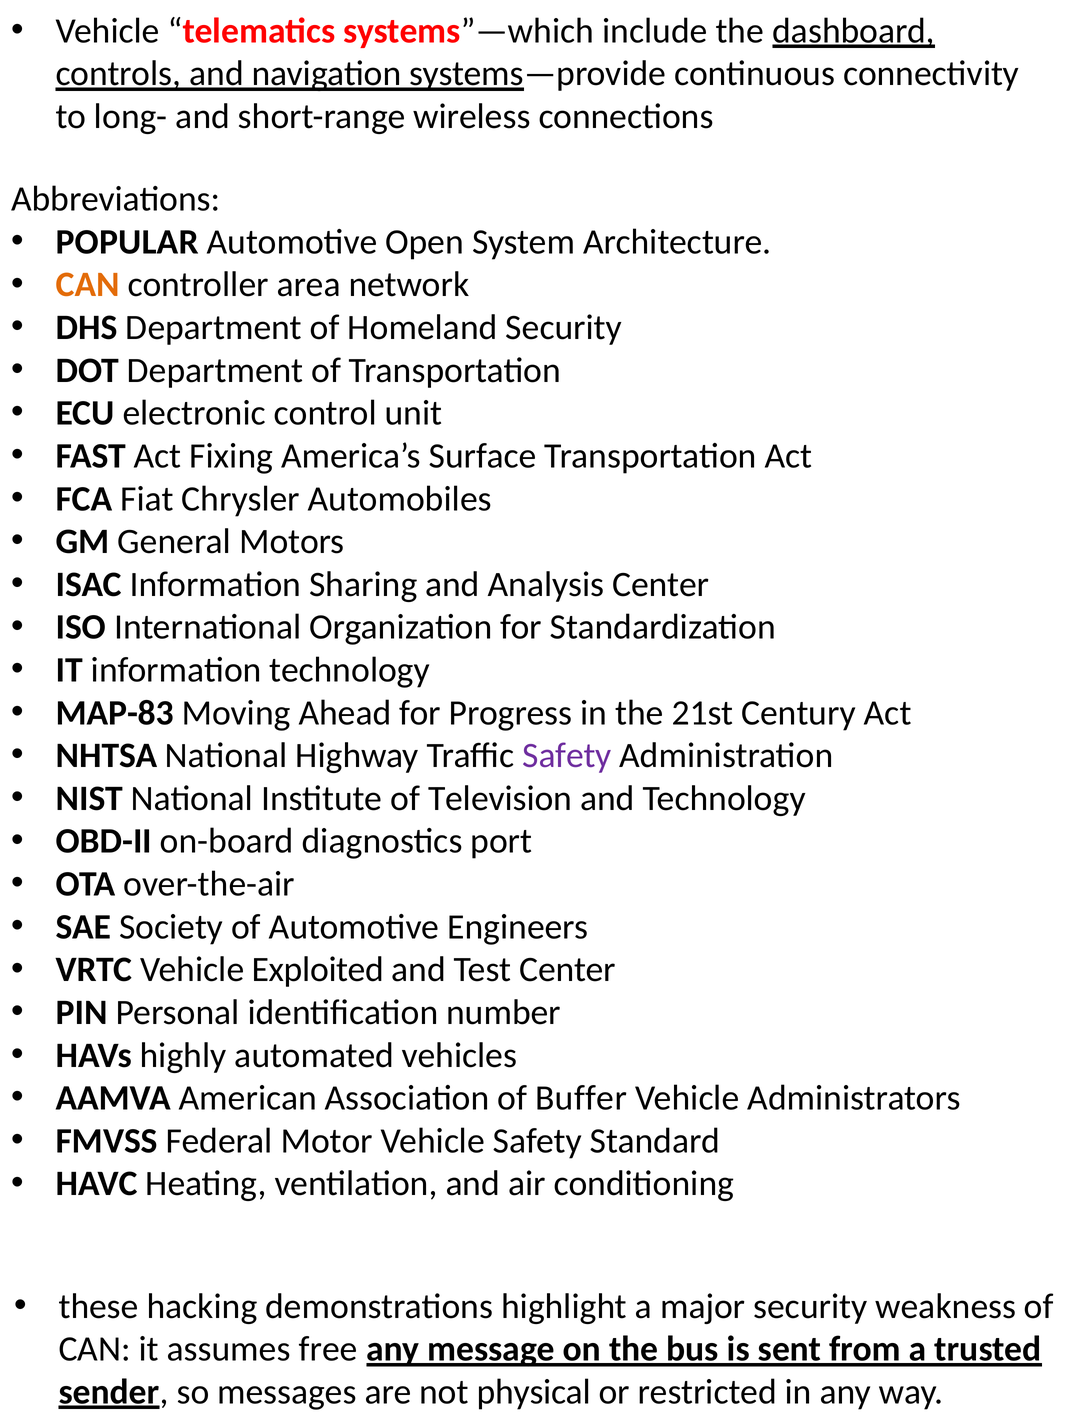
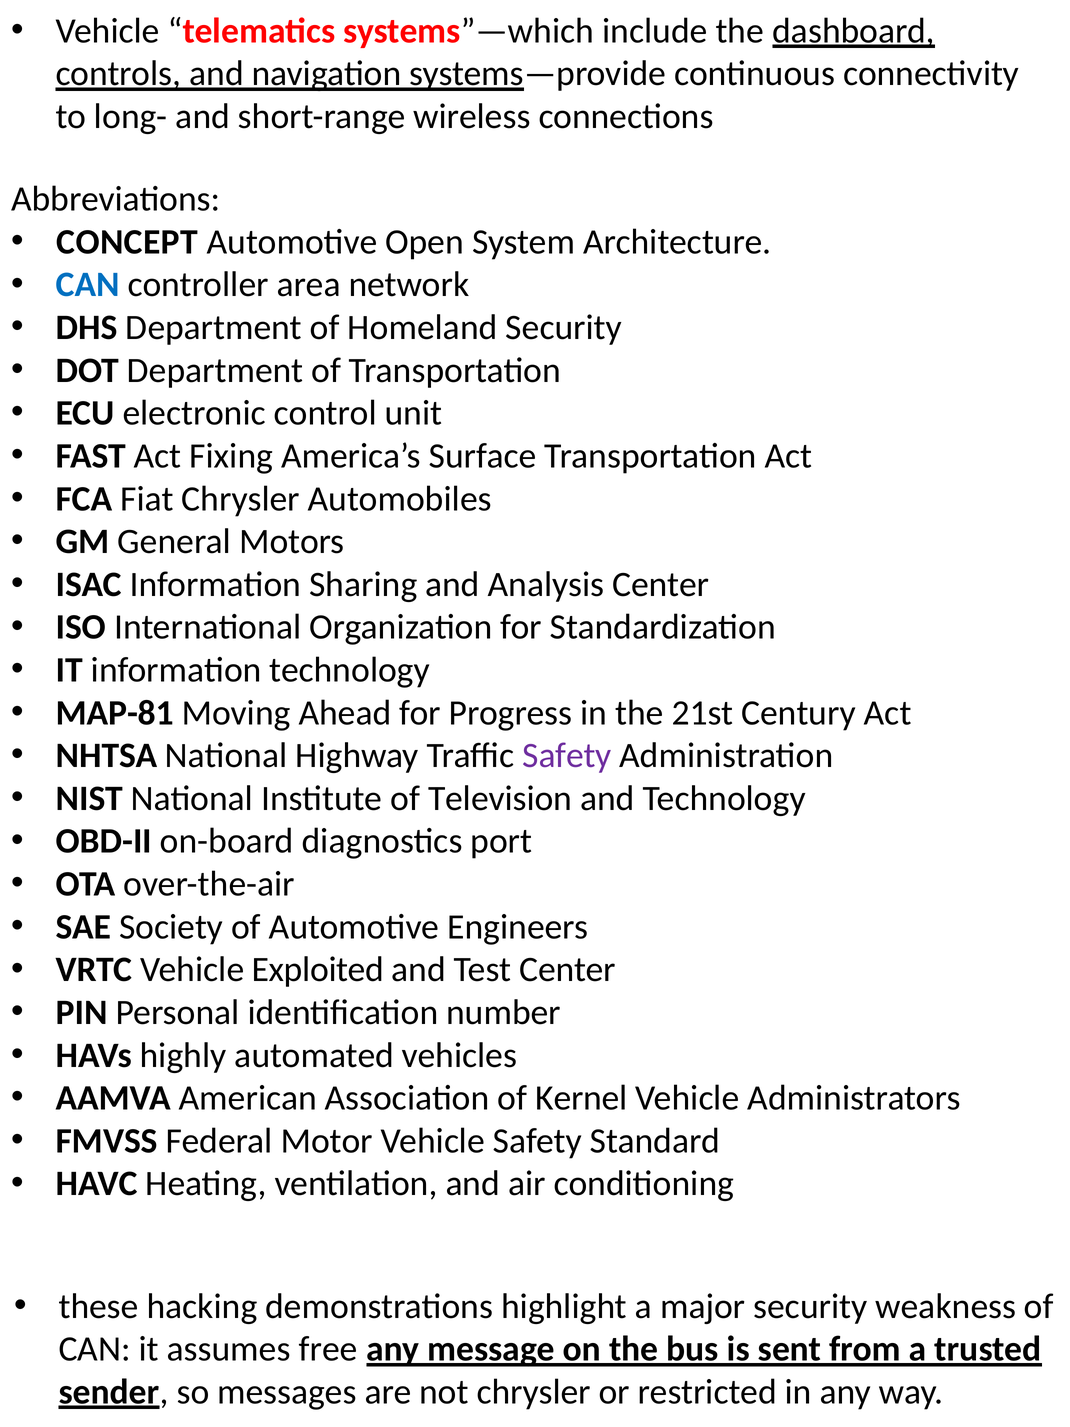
POPULAR: POPULAR -> CONCEPT
CAN at (88, 285) colour: orange -> blue
MAP-83: MAP-83 -> MAP-81
Buffer: Buffer -> Kernel
not physical: physical -> chrysler
